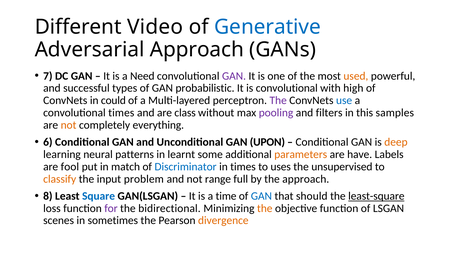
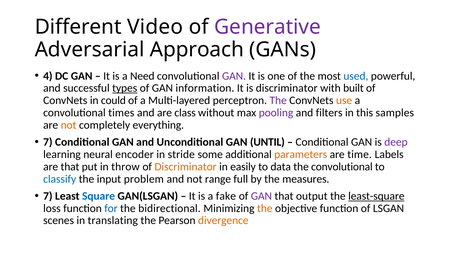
Generative colour: blue -> purple
7: 7 -> 4
used colour: orange -> blue
types underline: none -> present
probabilistic: probabilistic -> information
is convolutional: convolutional -> discriminator
high: high -> built
use colour: blue -> orange
6 at (48, 142): 6 -> 7
UPON: UPON -> UNTIL
deep colour: orange -> purple
patterns: patterns -> encoder
learnt: learnt -> stride
have: have -> time
are fool: fool -> that
match: match -> throw
Discriminator at (186, 167) colour: blue -> orange
in times: times -> easily
uses: uses -> data
the unsupervised: unsupervised -> convolutional
classify colour: orange -> blue
the approach: approach -> measures
8 at (48, 196): 8 -> 7
time: time -> fake
GAN at (261, 196) colour: blue -> purple
should: should -> output
for colour: purple -> blue
sometimes: sometimes -> translating
